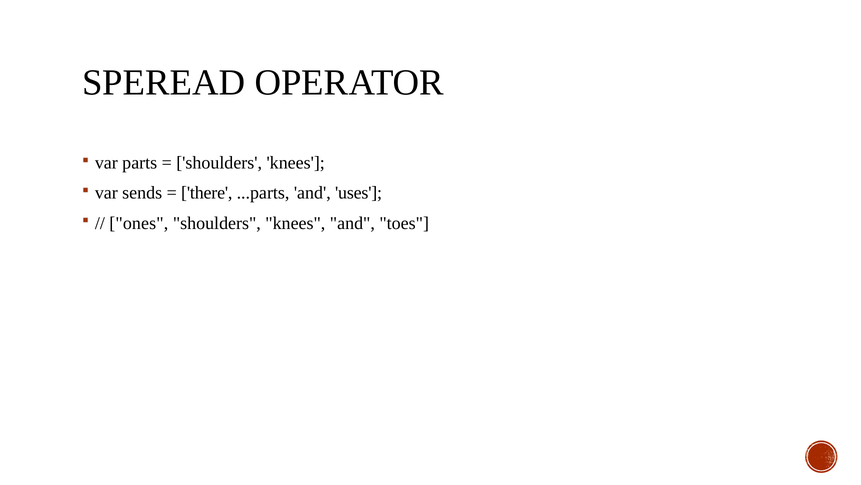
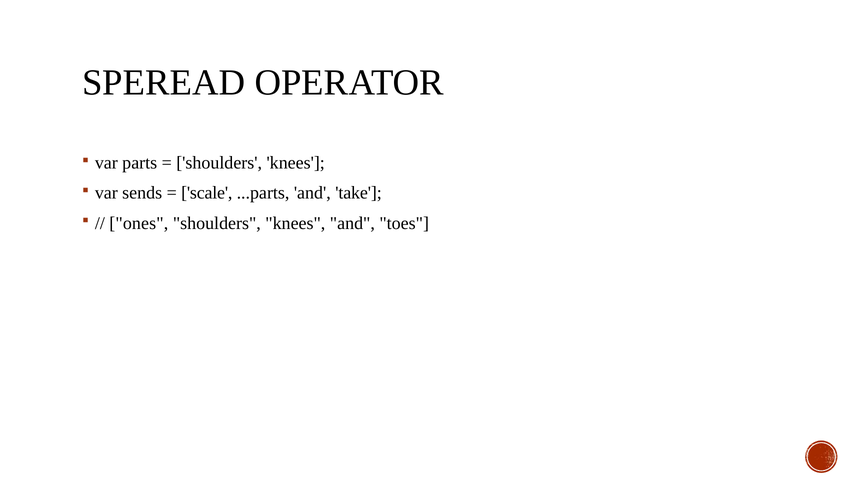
there: there -> scale
uses: uses -> take
